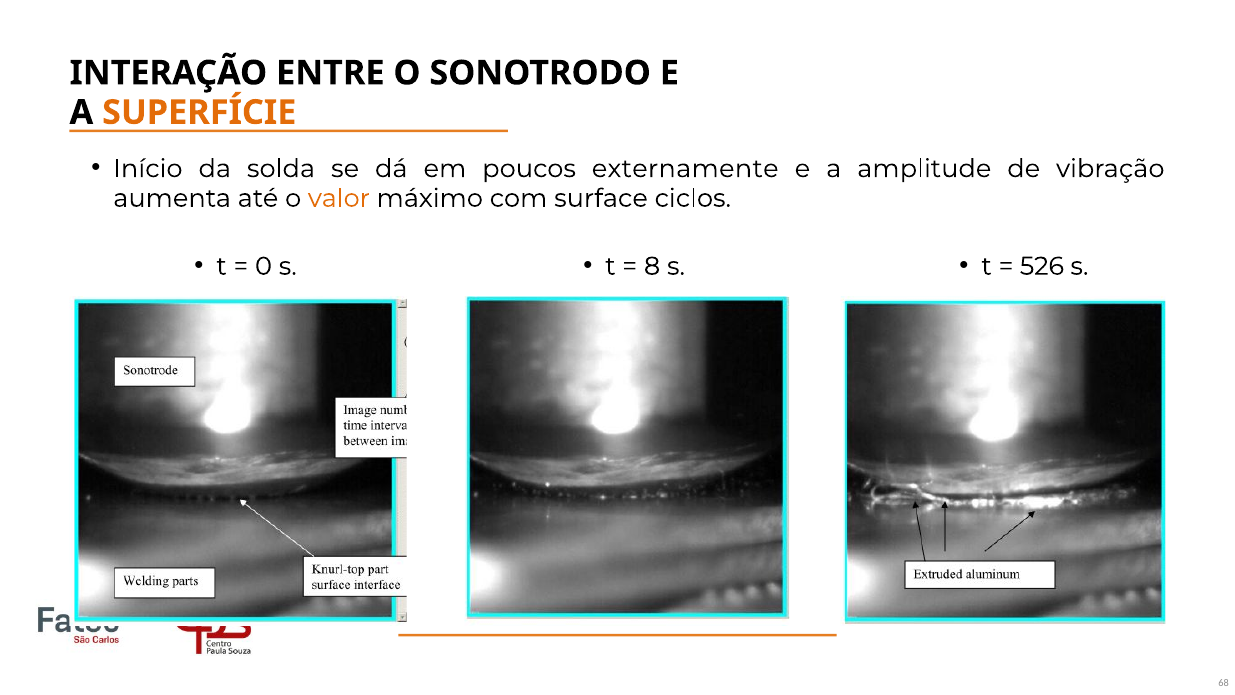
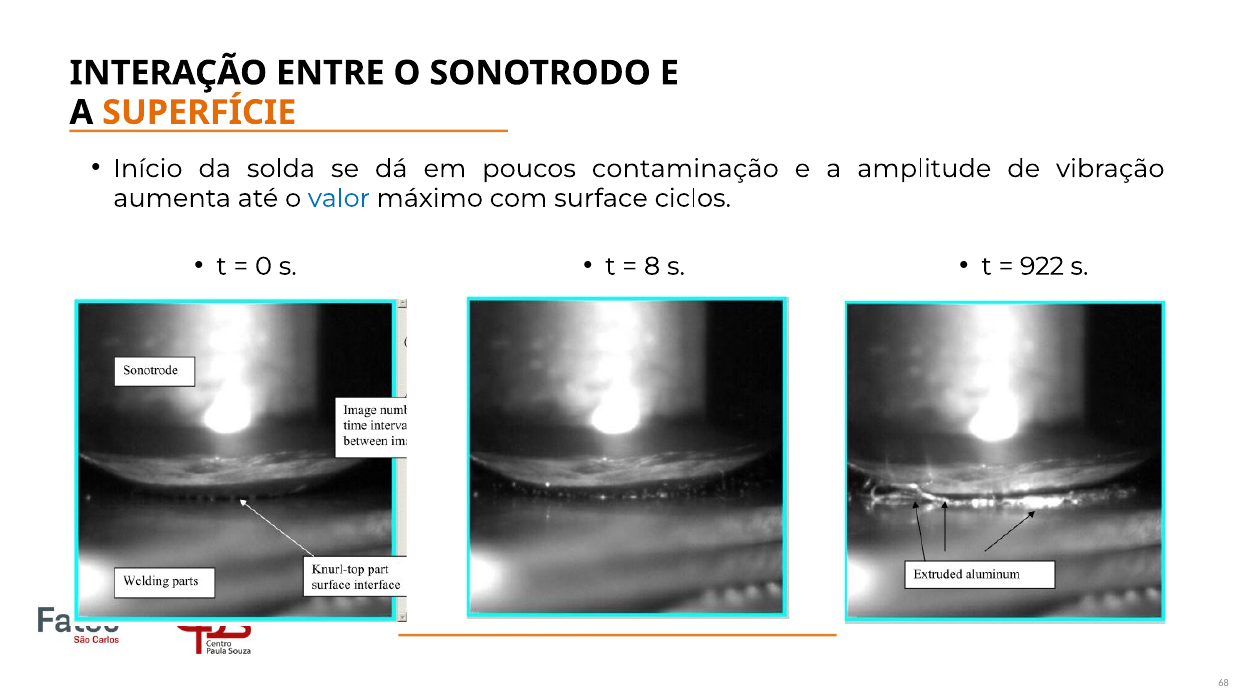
externamente: externamente -> contaminação
valor colour: orange -> blue
526: 526 -> 922
